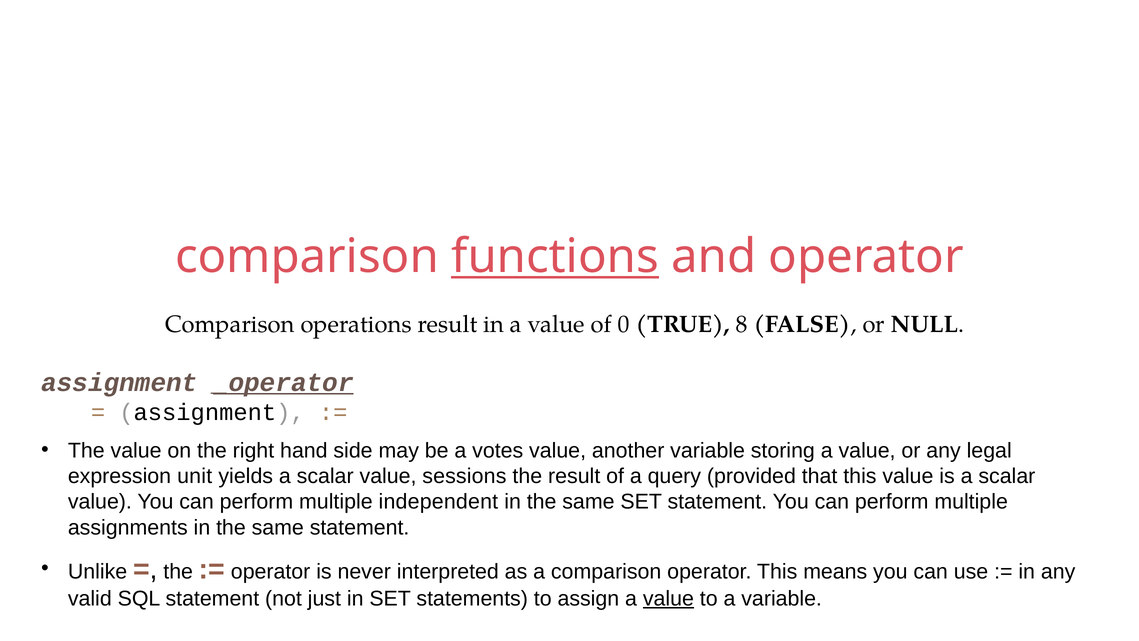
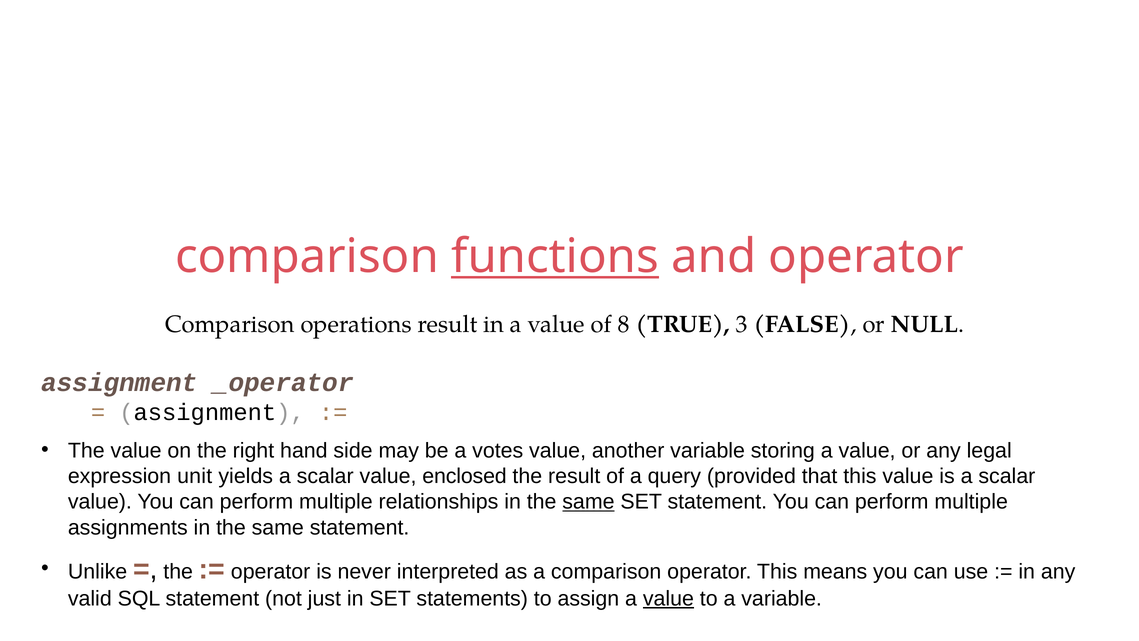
0: 0 -> 8
8: 8 -> 3
_operator underline: present -> none
sessions: sessions -> enclosed
independent: independent -> relationships
same at (588, 502) underline: none -> present
